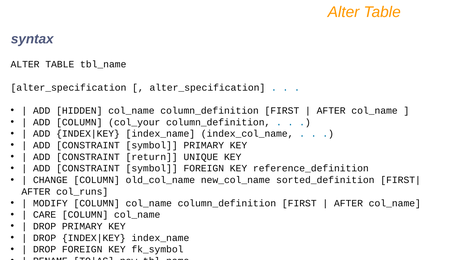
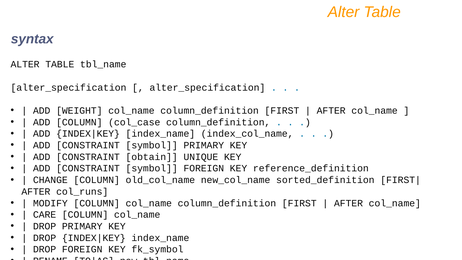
HIDDEN: HIDDEN -> WEIGHT
col_your: col_your -> col_case
return: return -> obtain
